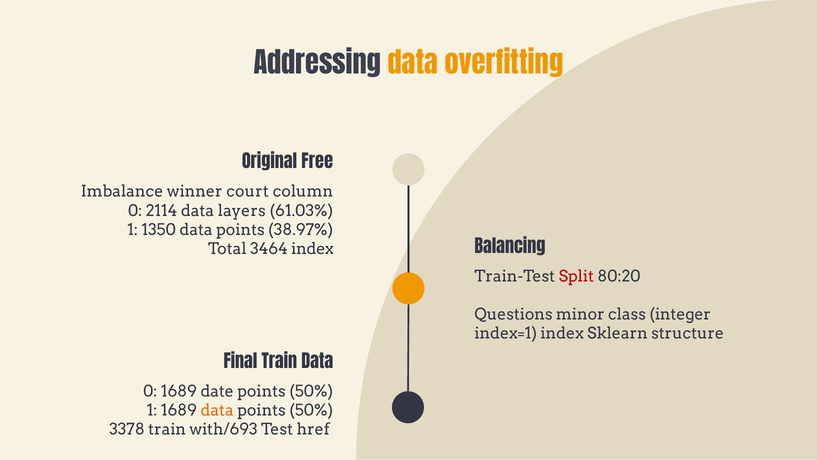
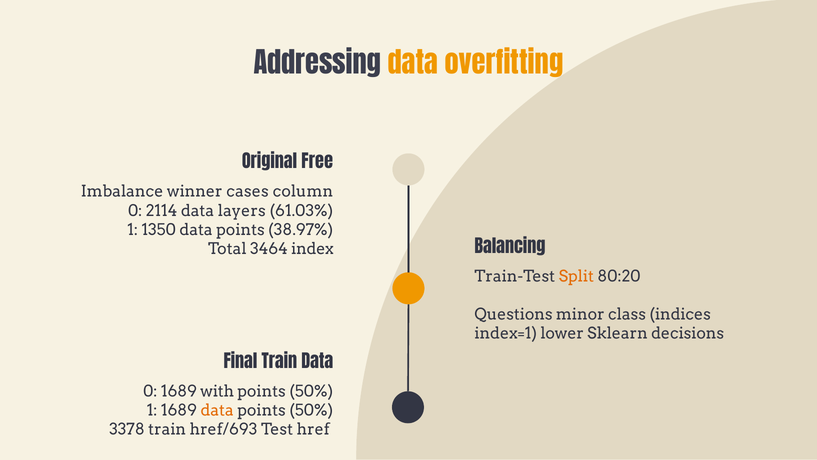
court: court -> cases
Split colour: red -> orange
integer: integer -> indices
index=1 index: index -> lower
structure: structure -> decisions
date: date -> with
with/693: with/693 -> href/693
